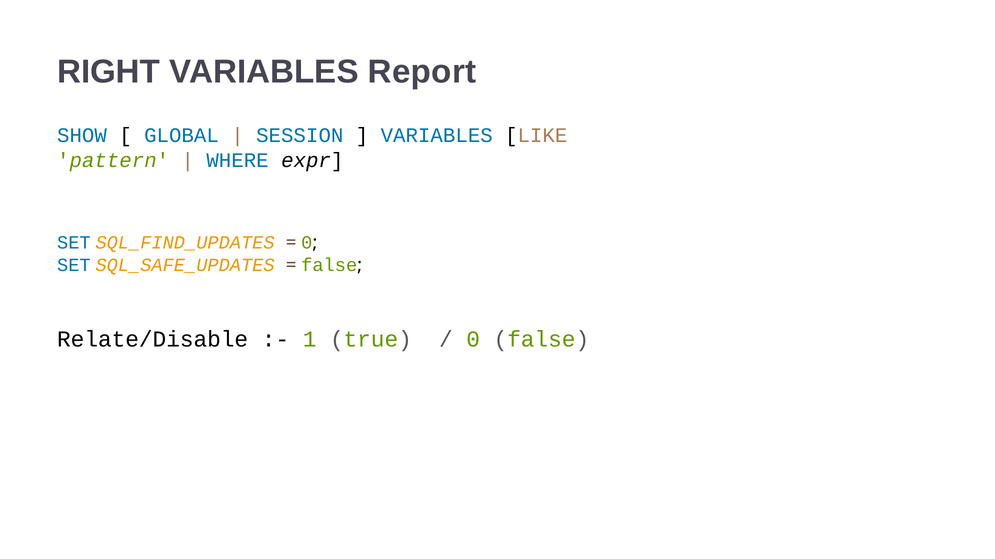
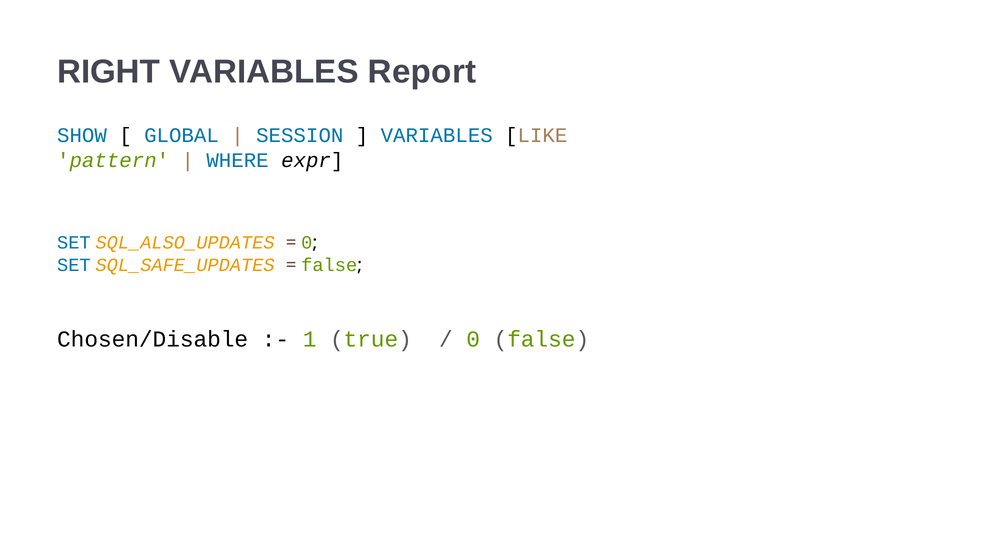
SQL_FIND_UPDATES: SQL_FIND_UPDATES -> SQL_ALSO_UPDATES
Relate/Disable: Relate/Disable -> Chosen/Disable
